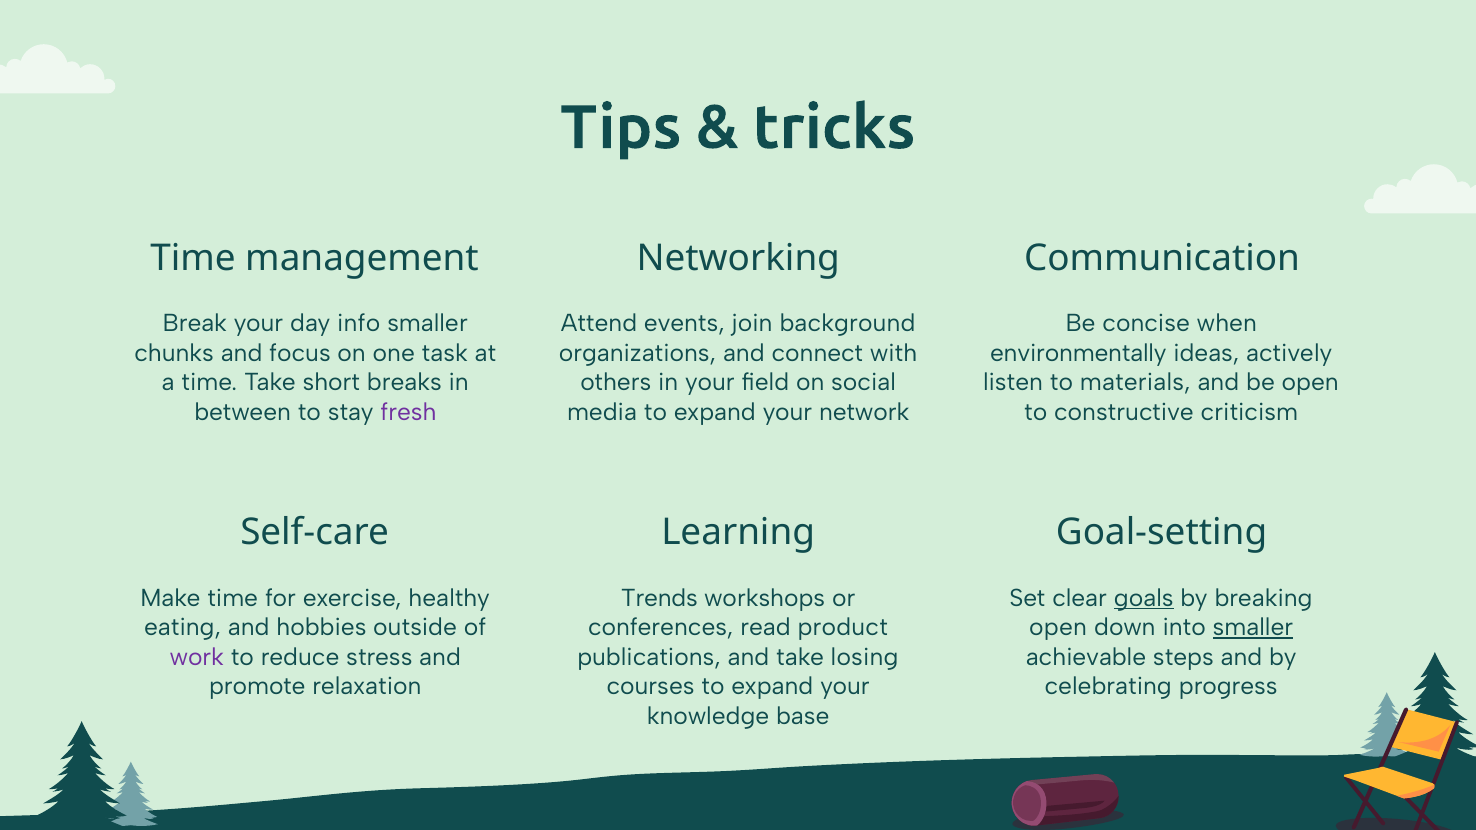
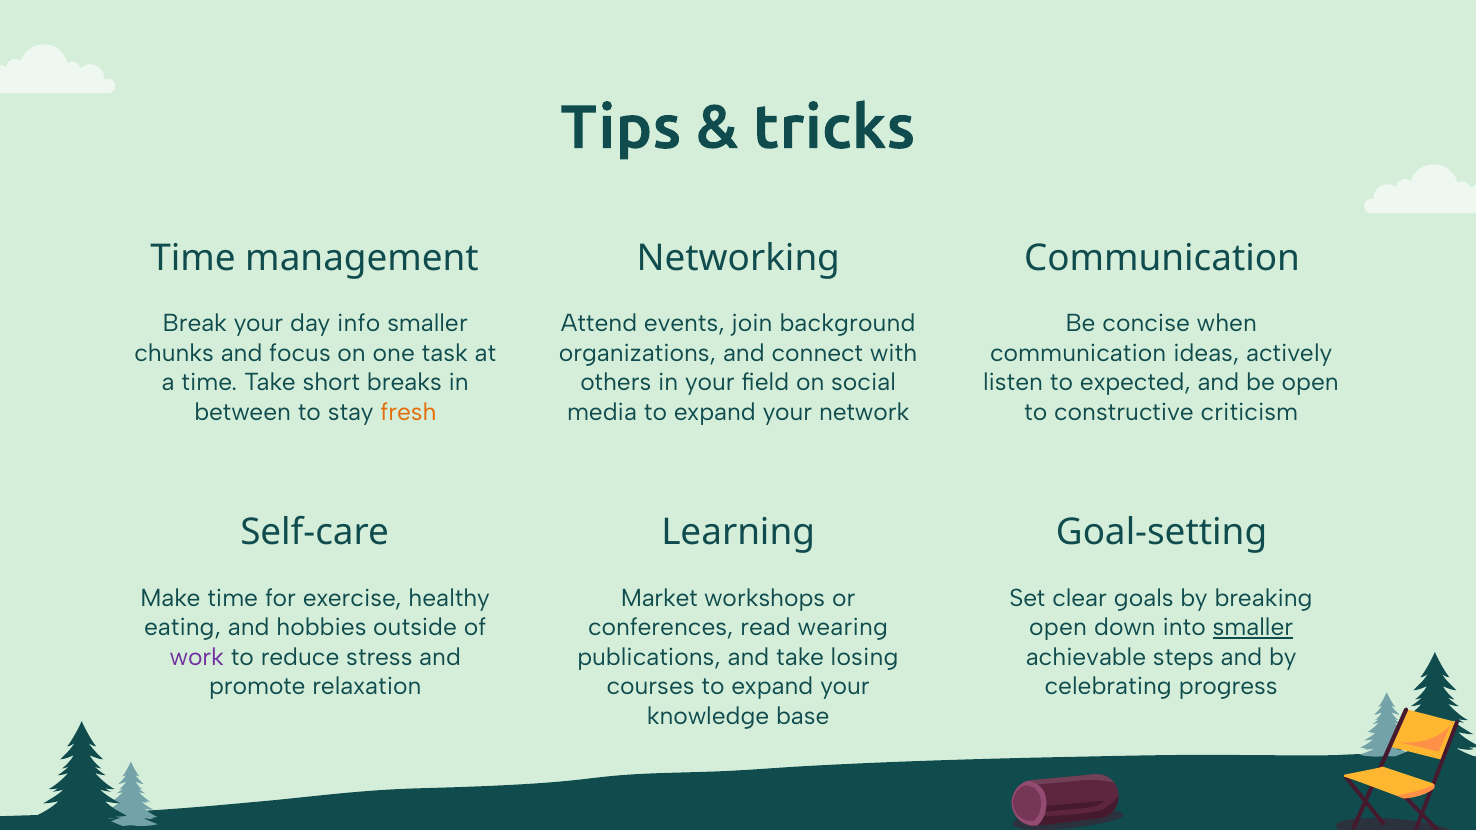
environmentally at (1078, 353): environmentally -> communication
materials: materials -> expected
fresh colour: purple -> orange
Trends: Trends -> Market
goals underline: present -> none
product: product -> wearing
